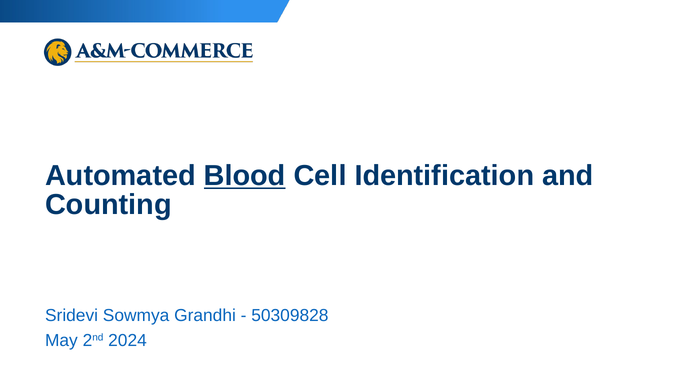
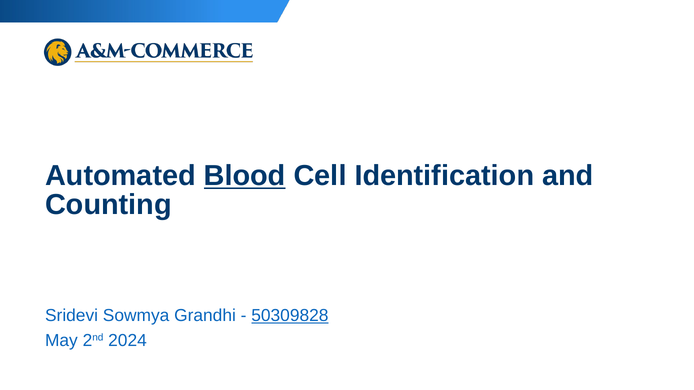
50309828 underline: none -> present
